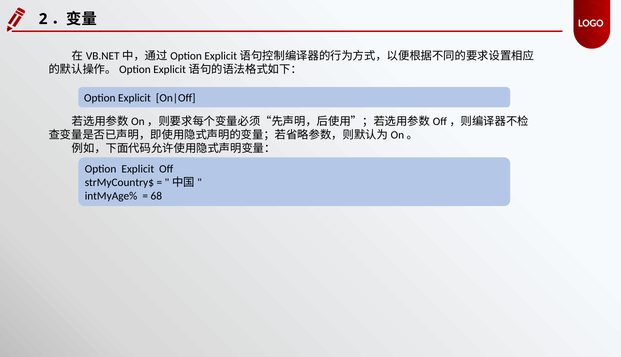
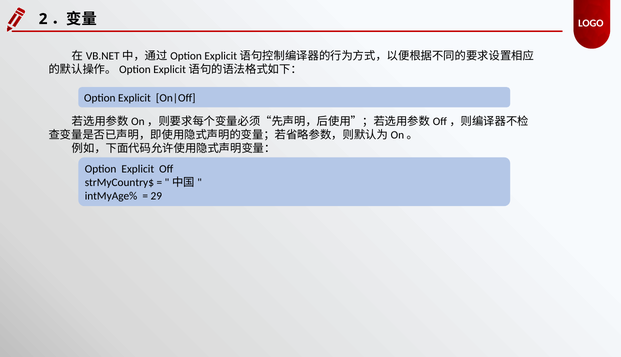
68: 68 -> 29
